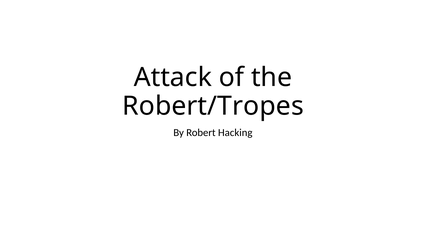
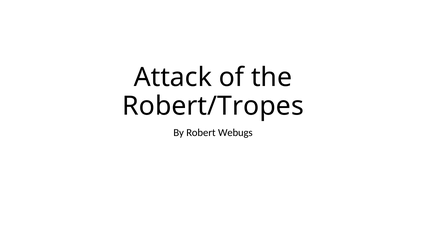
Hacking: Hacking -> Webugs
